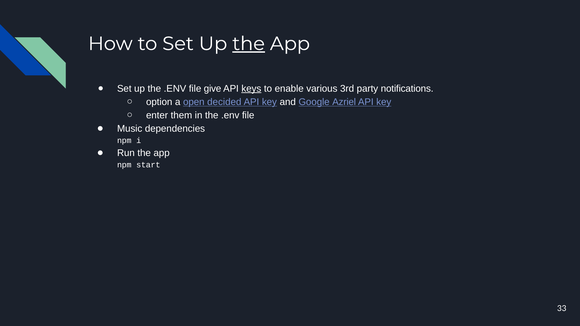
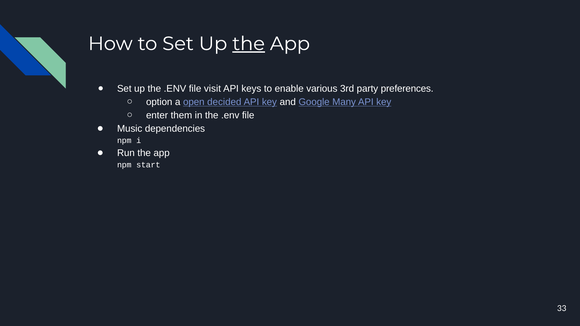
give: give -> visit
keys underline: present -> none
notifications: notifications -> preferences
Azriel: Azriel -> Many
